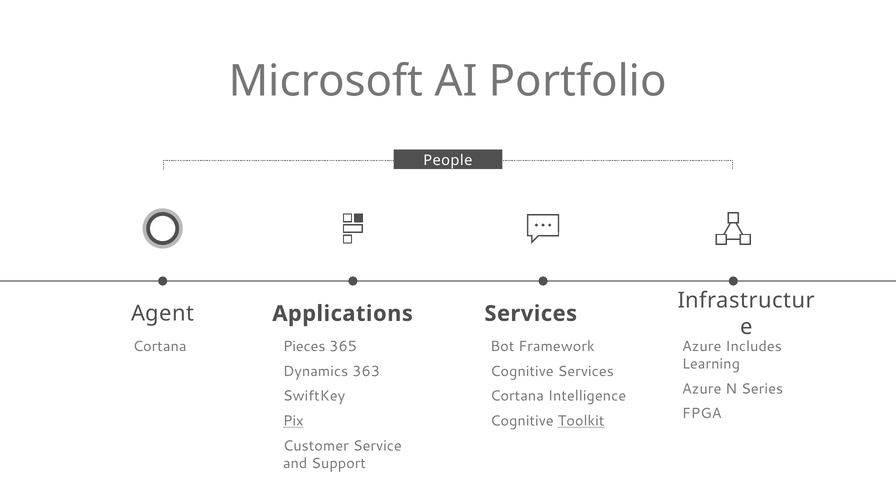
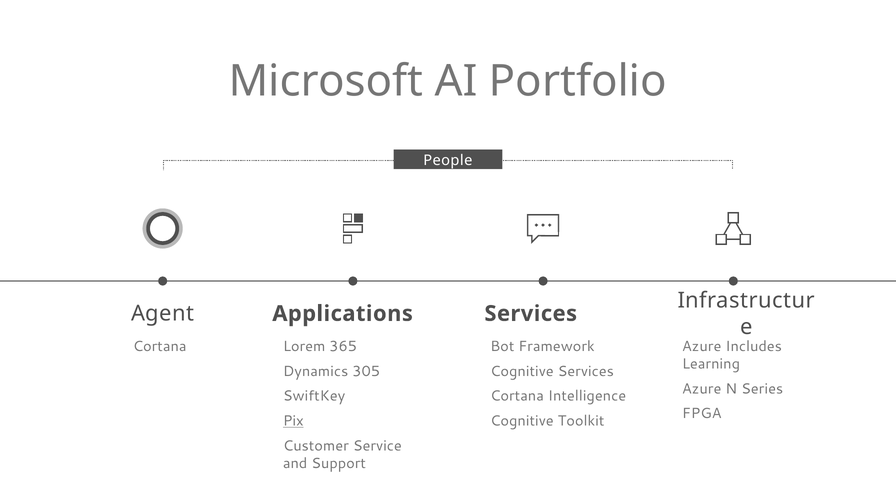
Pieces: Pieces -> Lorem
363: 363 -> 305
Toolkit underline: present -> none
